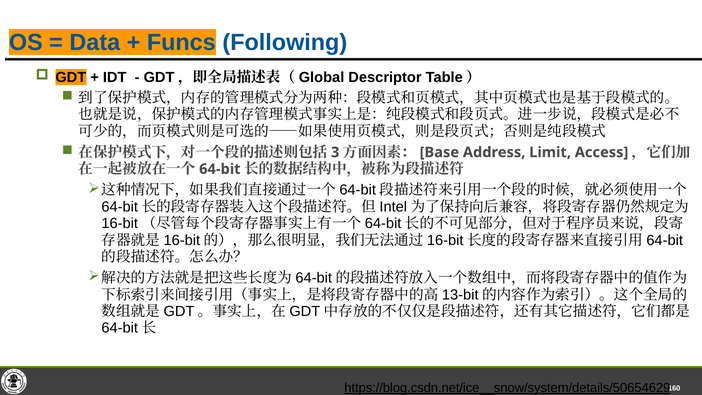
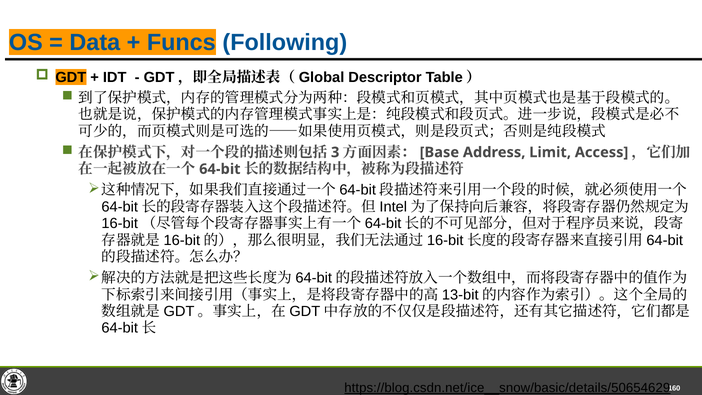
https://blog.csdn.net/ice__snow/system/details/50654629: https://blog.csdn.net/ice__snow/system/details/50654629 -> https://blog.csdn.net/ice__snow/basic/details/50654629
